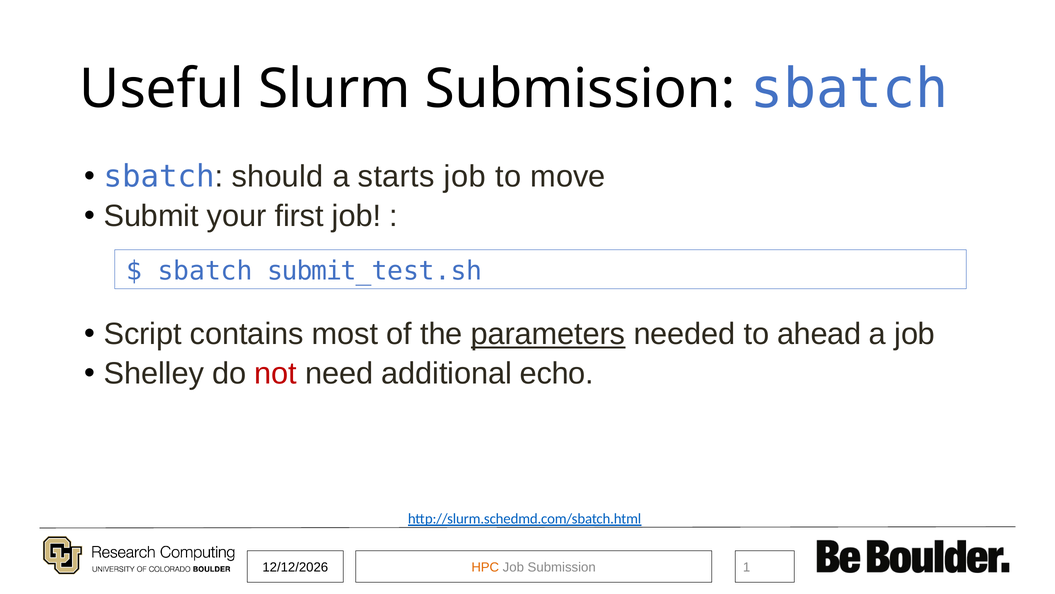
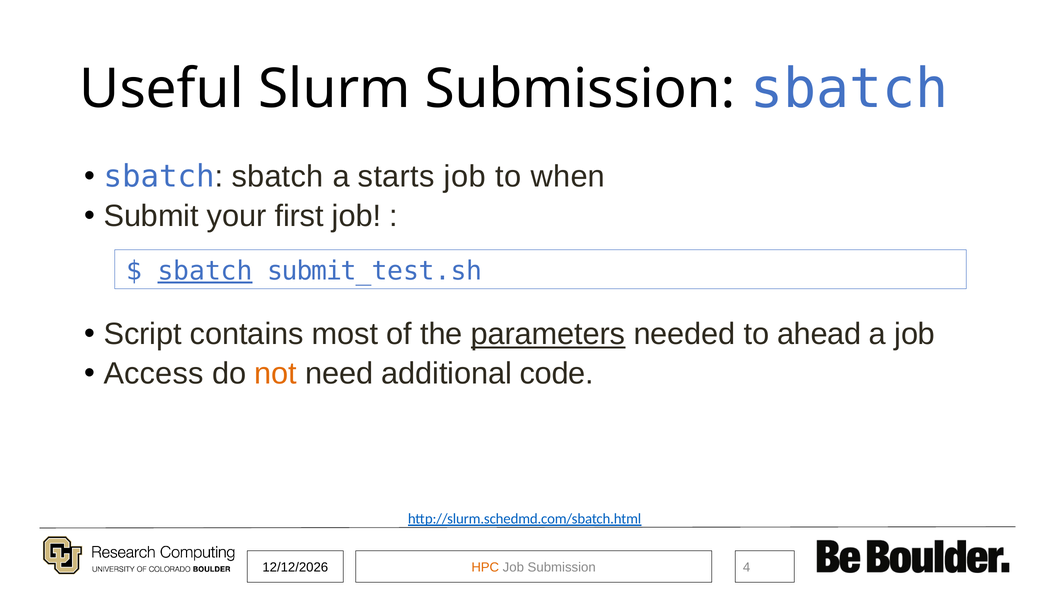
sbatch should: should -> sbatch
move: move -> when
sbatch at (205, 271) underline: none -> present
Shelley: Shelley -> Access
not colour: red -> orange
echo: echo -> code
1: 1 -> 4
